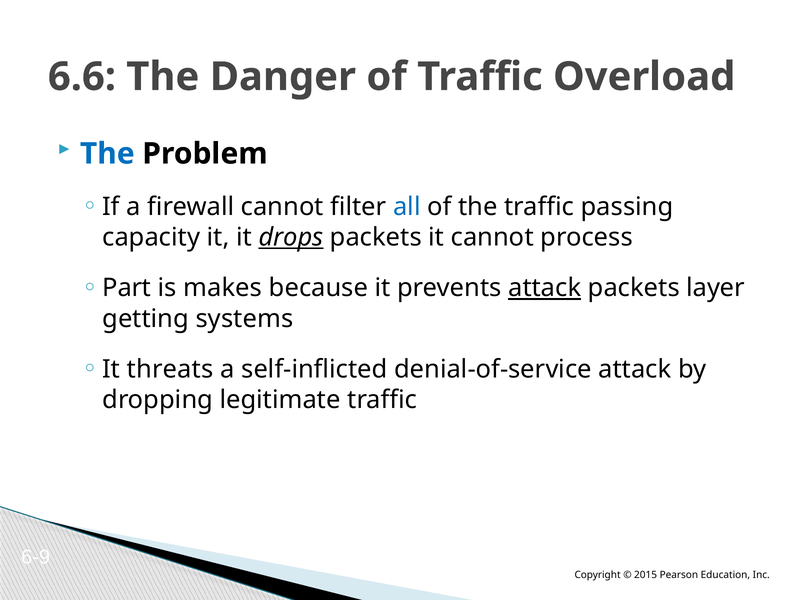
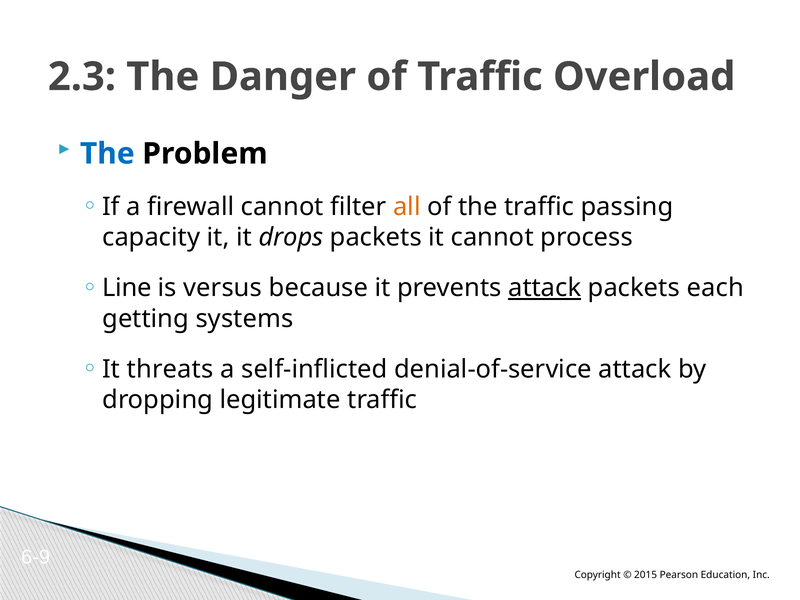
6.6: 6.6 -> 2.3
all colour: blue -> orange
drops underline: present -> none
Part: Part -> Line
makes: makes -> versus
layer: layer -> each
